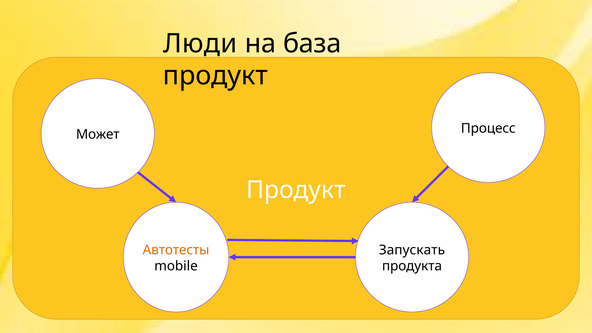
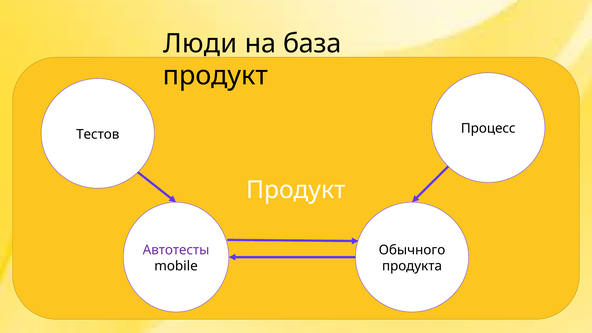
Может: Может -> Тестов
Автотесты colour: orange -> purple
Запускать: Запускать -> Обычного
